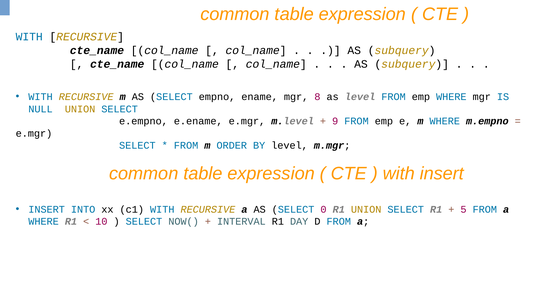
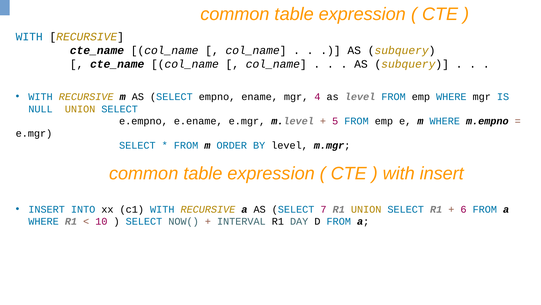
8: 8 -> 4
9: 9 -> 5
0: 0 -> 7
5: 5 -> 6
